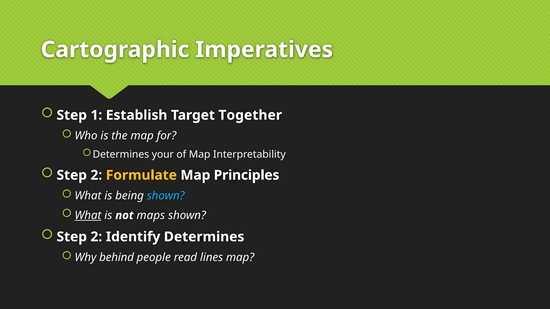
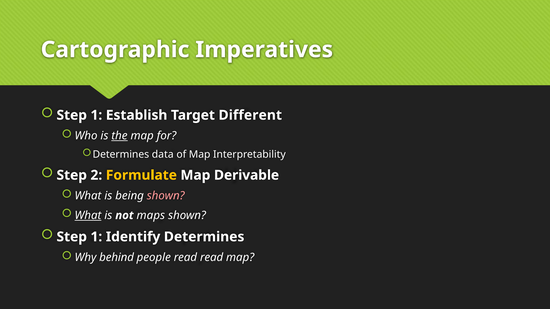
Together: Together -> Different
the underline: none -> present
your: your -> data
Principles: Principles -> Derivable
shown at (166, 196) colour: light blue -> pink
2 at (96, 237): 2 -> 1
read lines: lines -> read
